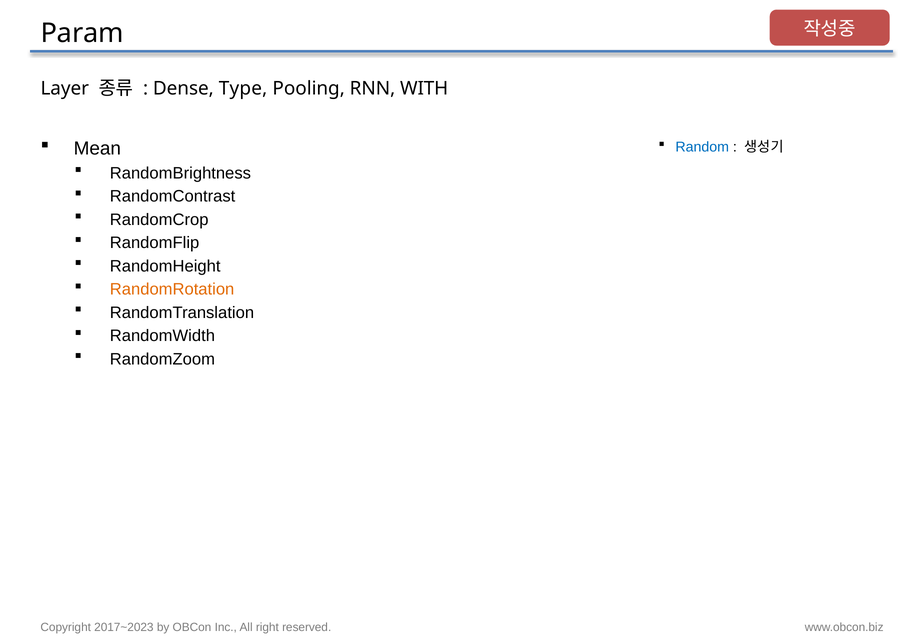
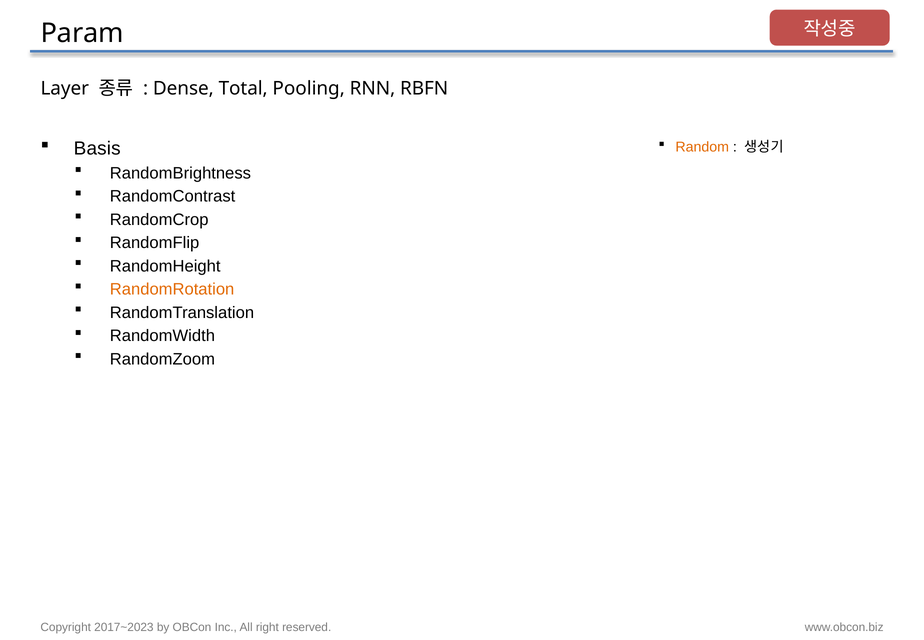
Type: Type -> Total
WITH: WITH -> RBFN
Mean: Mean -> Basis
Random colour: blue -> orange
